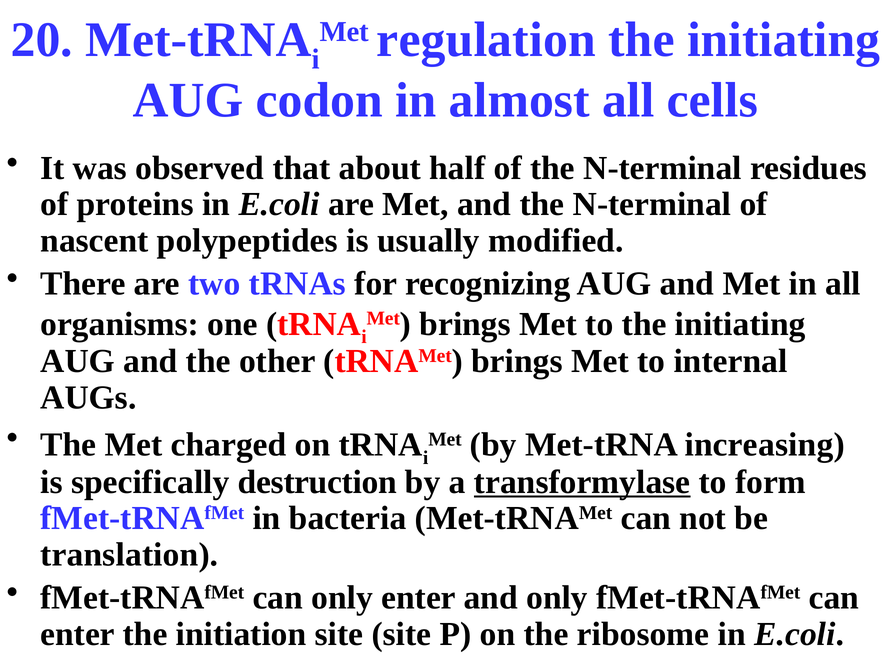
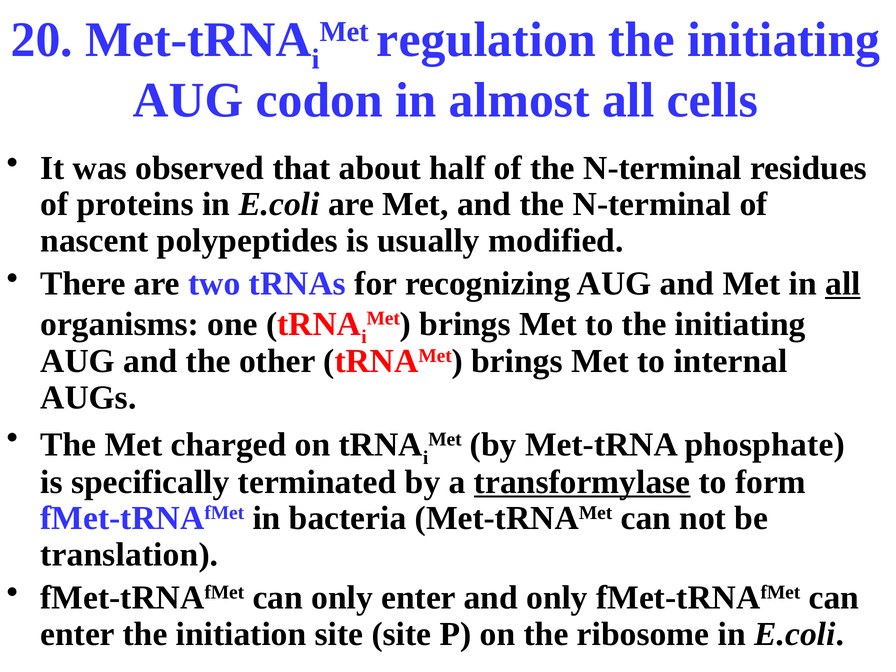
all at (843, 284) underline: none -> present
increasing: increasing -> phosphate
destruction: destruction -> terminated
